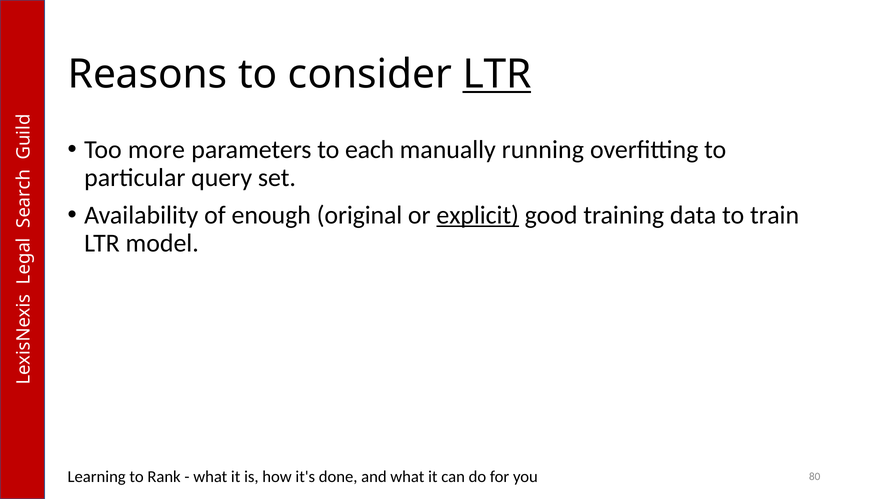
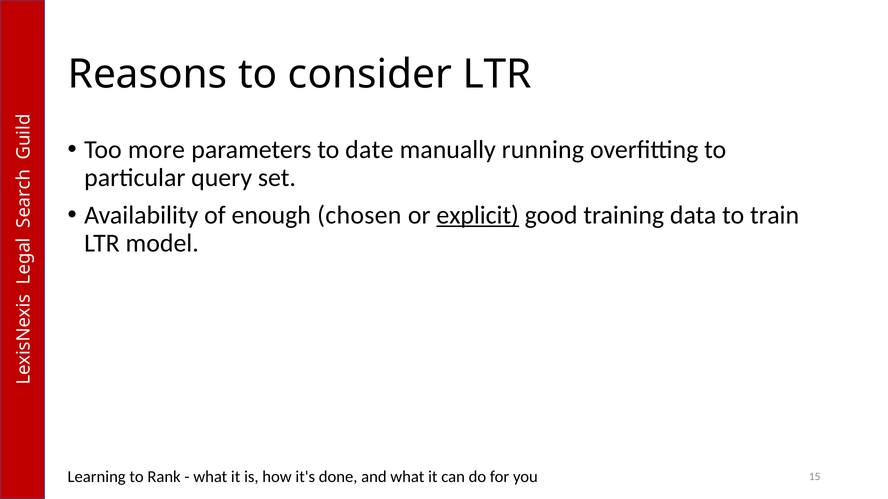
LTR at (497, 75) underline: present -> none
each: each -> date
original: original -> chosen
80: 80 -> 15
